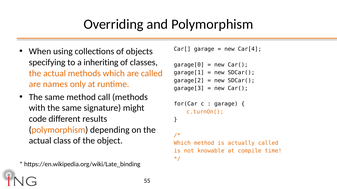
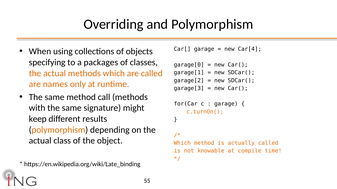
inheriting: inheriting -> packages
code: code -> keep
